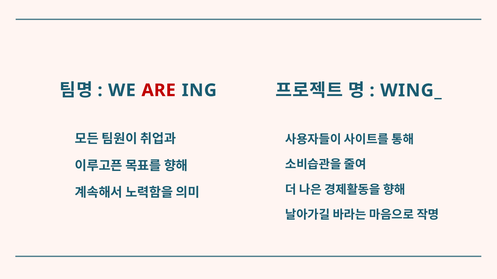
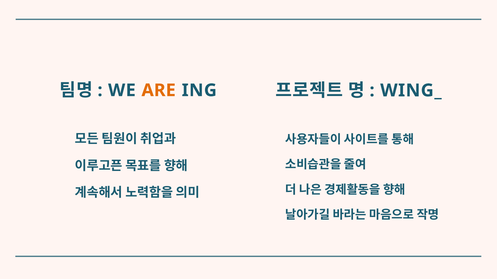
ARE colour: red -> orange
